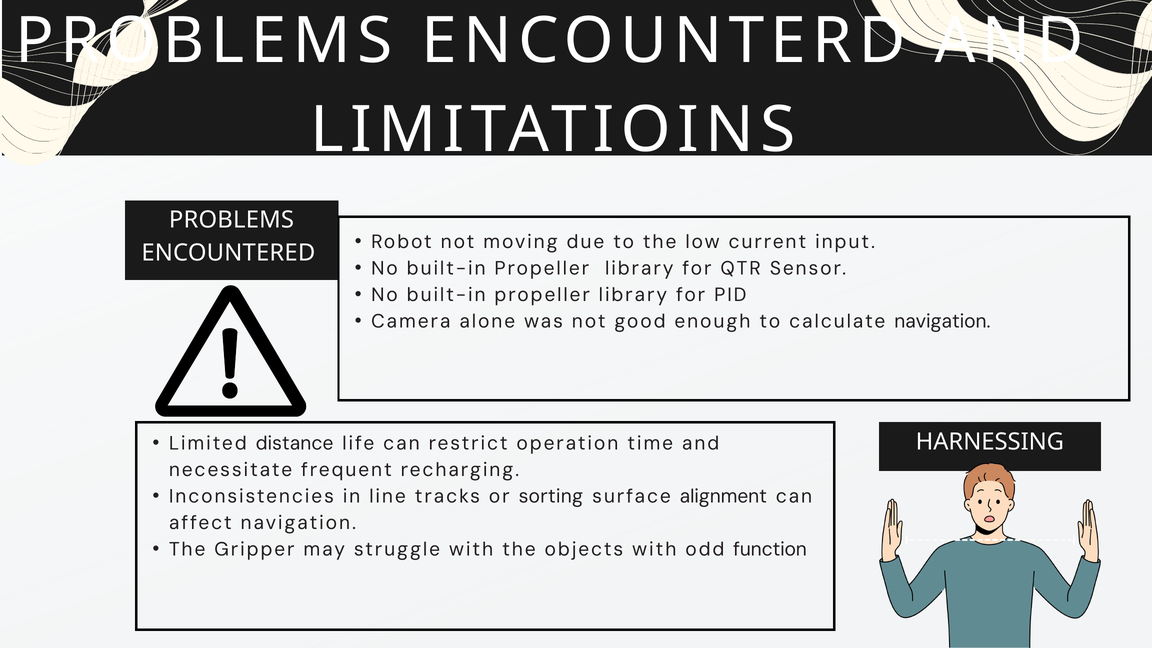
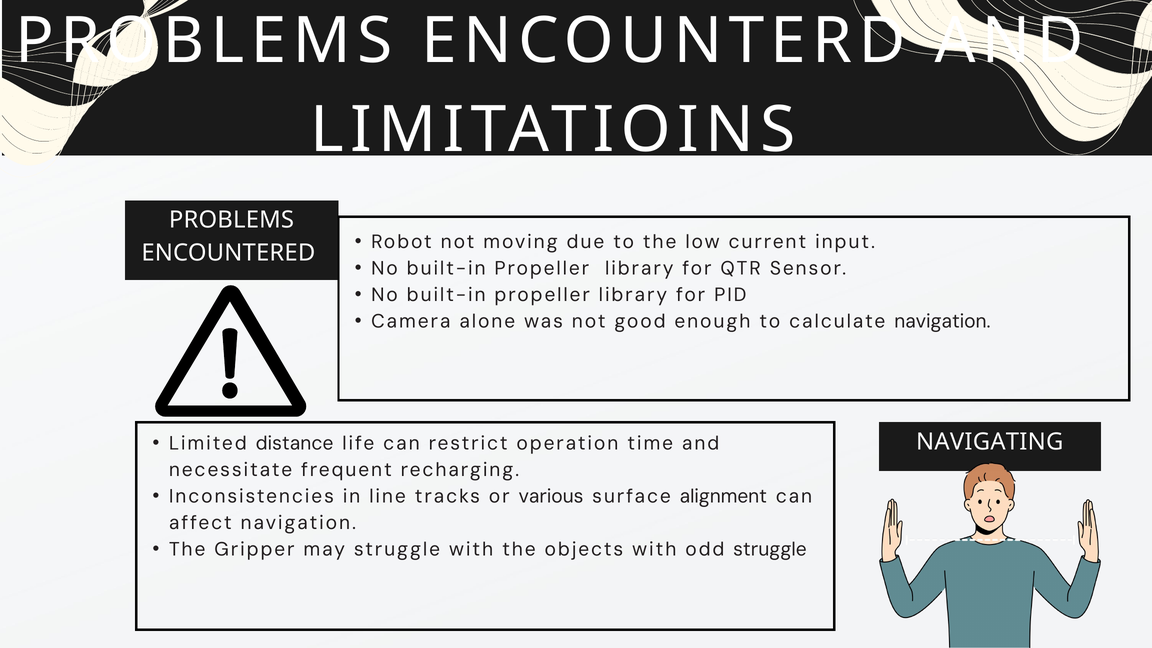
HARNESSING: HARNESSING -> NAVIGATING
sorting: sorting -> various
odd function: function -> struggle
